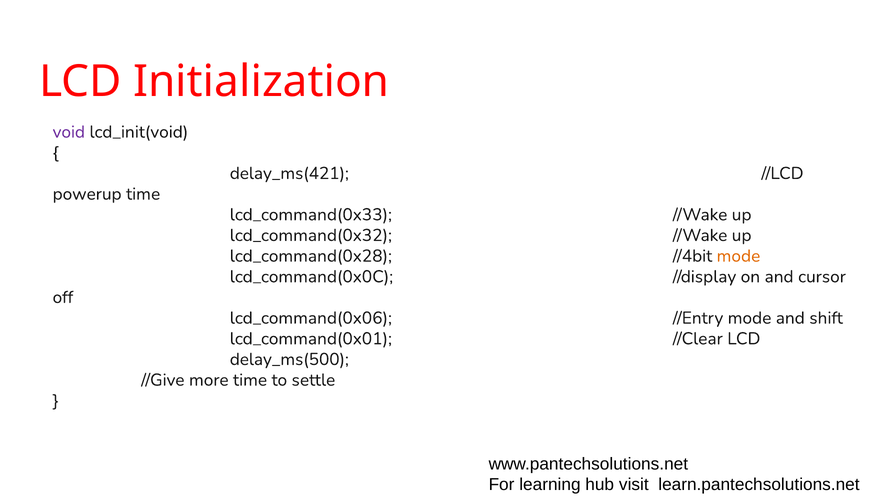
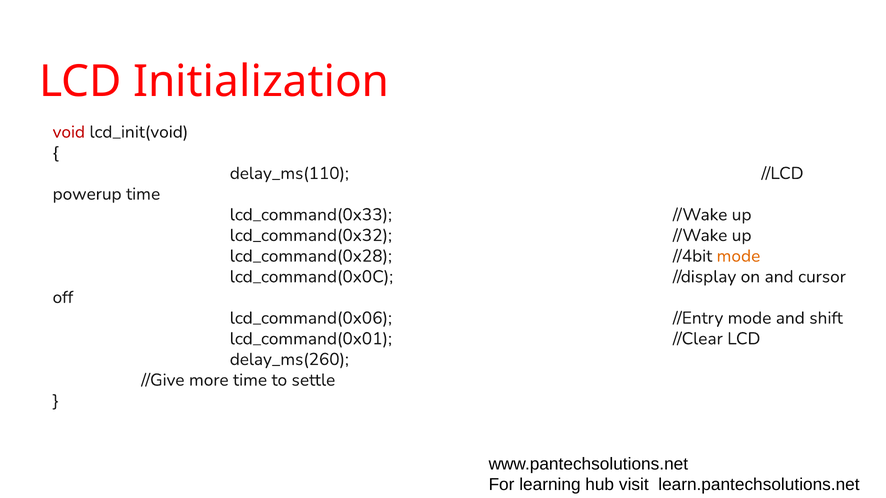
void colour: purple -> red
delay_ms(421: delay_ms(421 -> delay_ms(110
delay_ms(500: delay_ms(500 -> delay_ms(260
